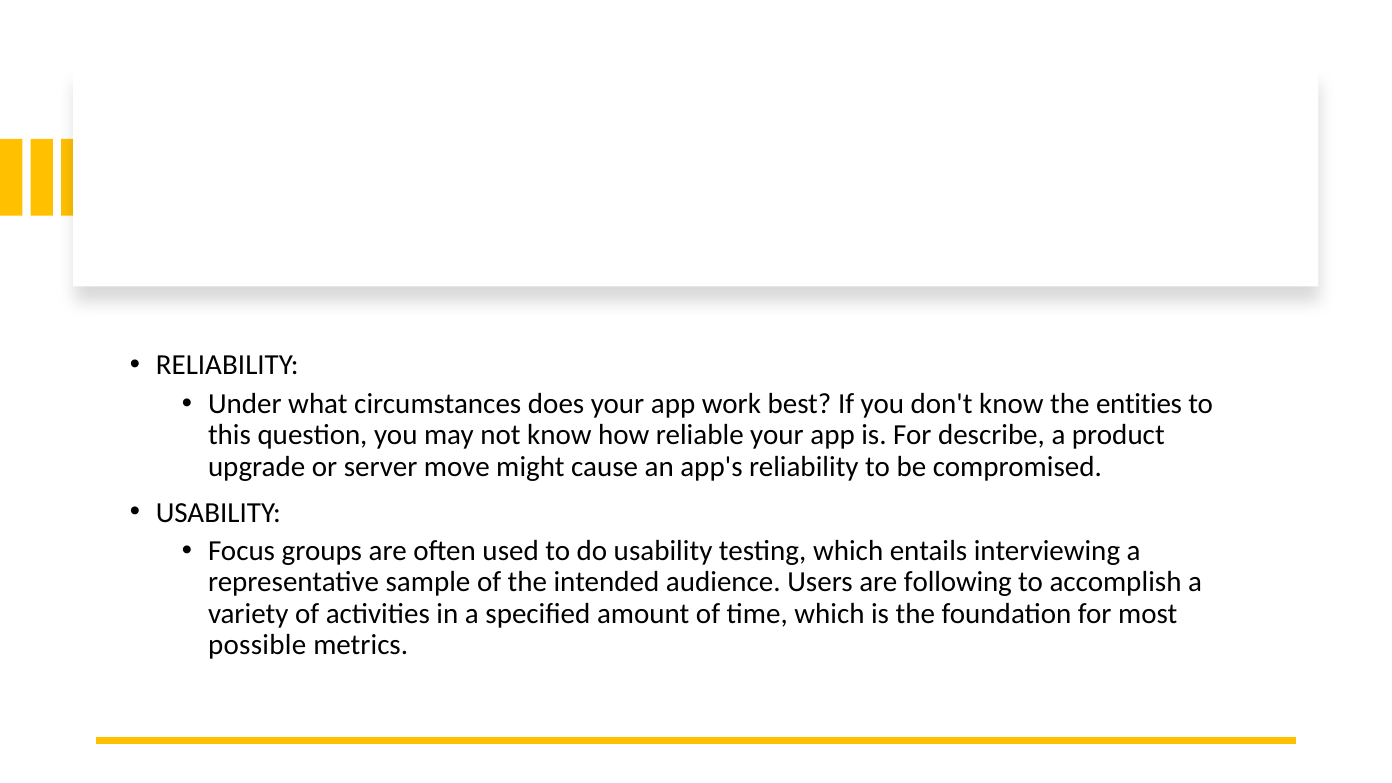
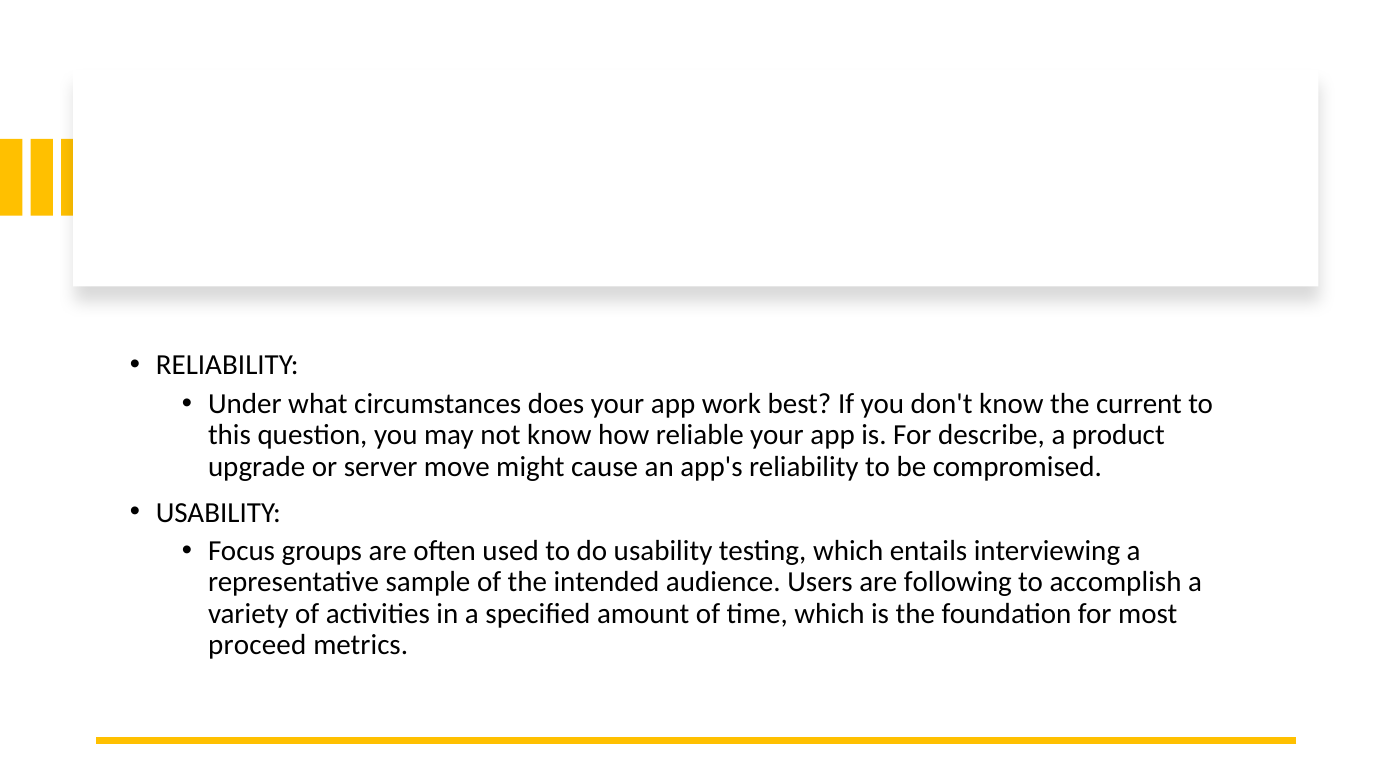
entities: entities -> current
possible: possible -> proceed
